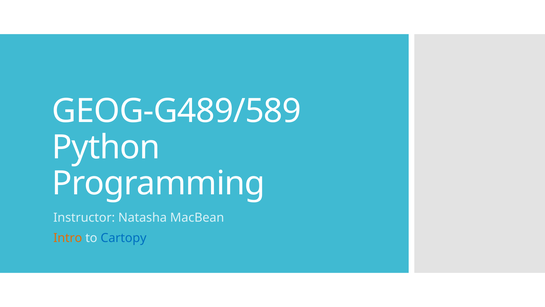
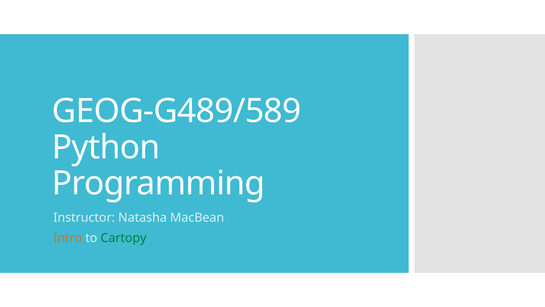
Cartopy colour: blue -> green
